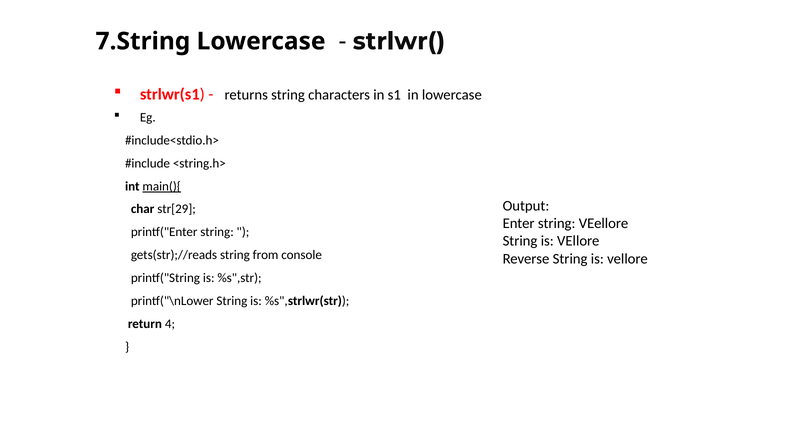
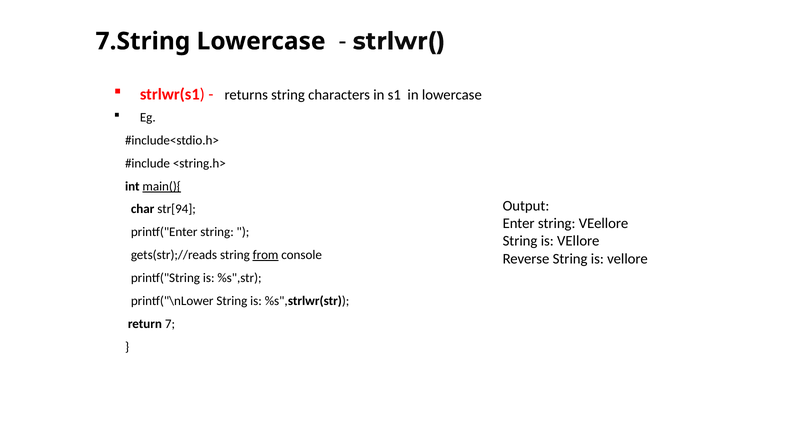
str[29: str[29 -> str[94
from underline: none -> present
4: 4 -> 7
